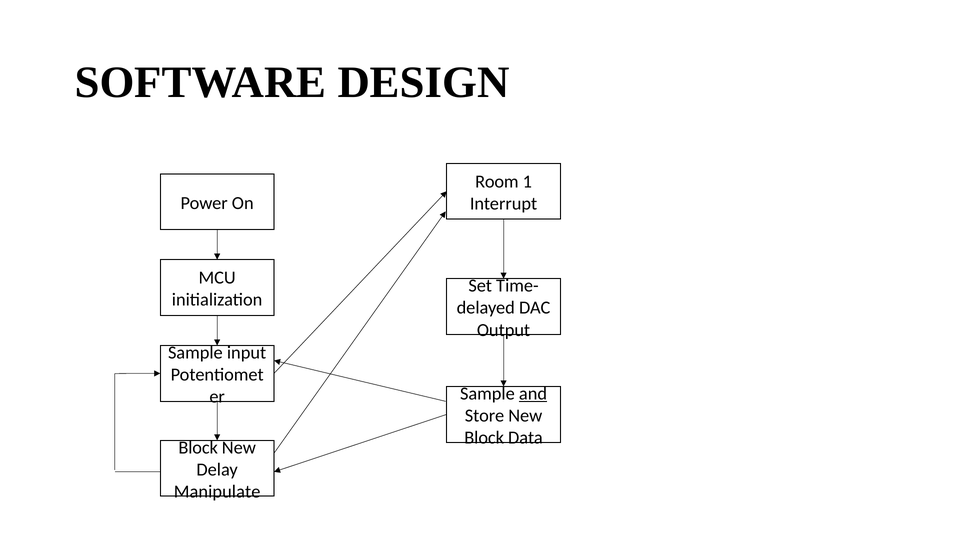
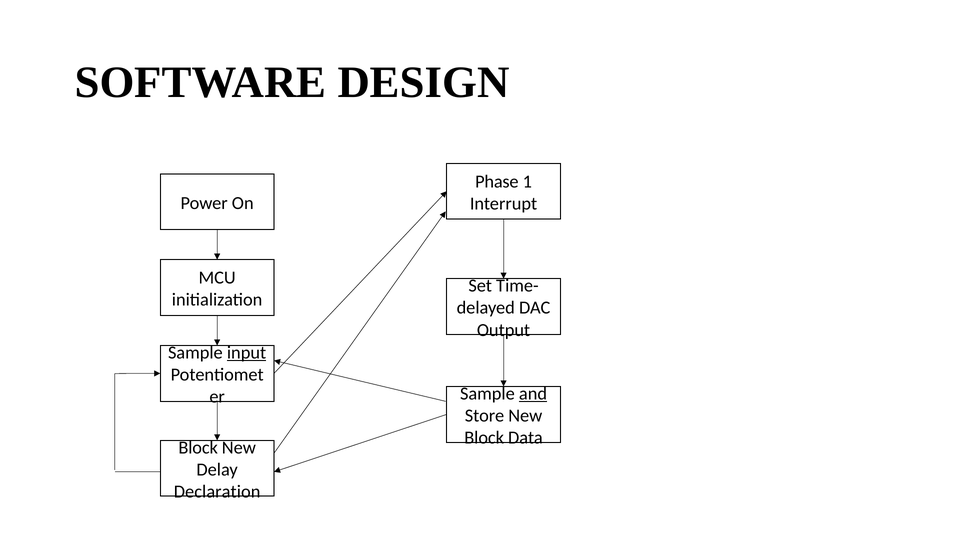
Room: Room -> Phase
input underline: none -> present
Manipulate: Manipulate -> Declaration
